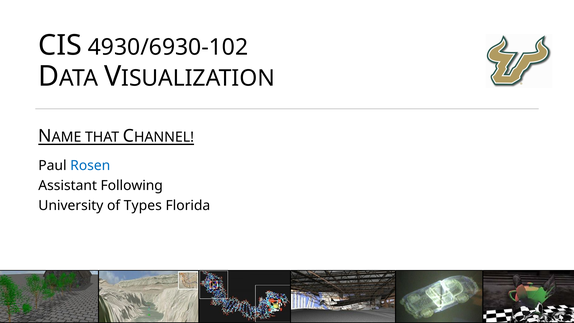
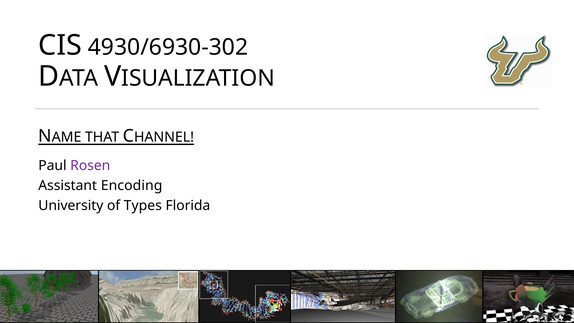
4930/6930-102: 4930/6930-102 -> 4930/6930-302
Rosen colour: blue -> purple
Following: Following -> Encoding
